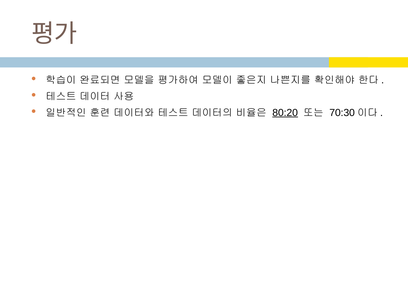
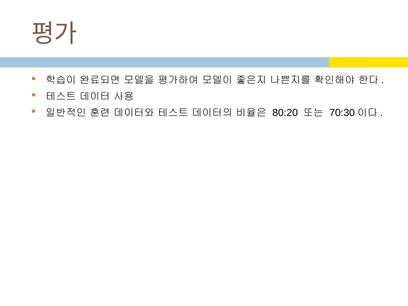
80:20 underline: present -> none
